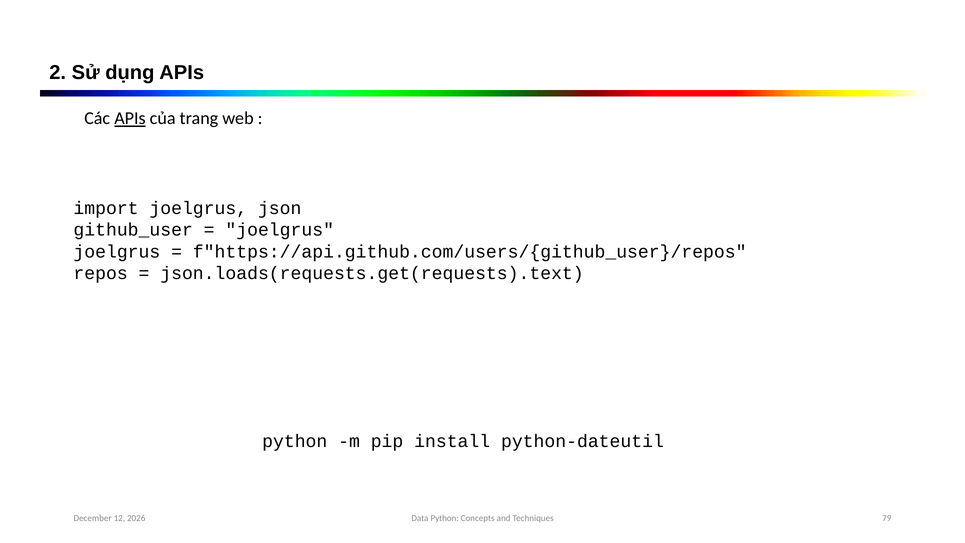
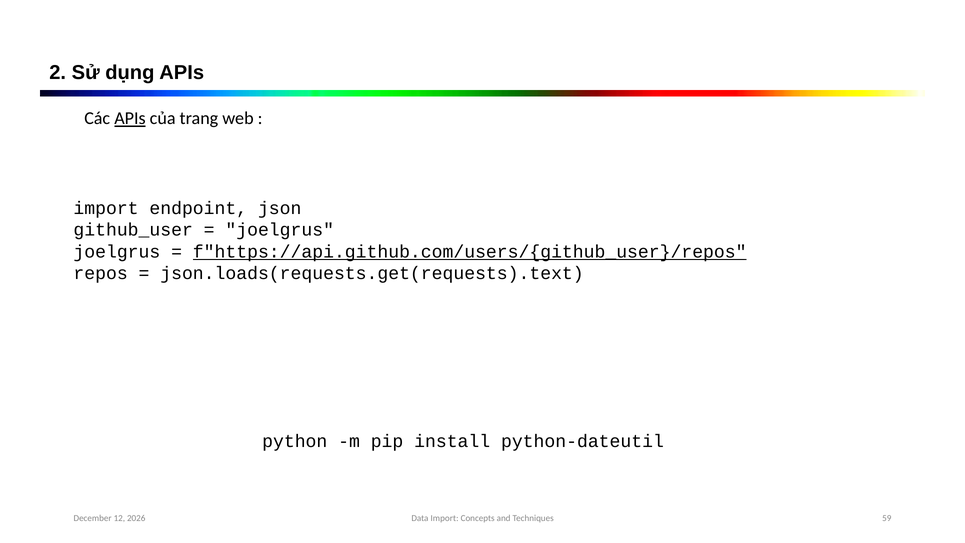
import joelgrus: joelgrus -> endpoint
f"https://api.github.com/users/{github_user}/repos underline: none -> present
Data Python: Python -> Import
79: 79 -> 59
